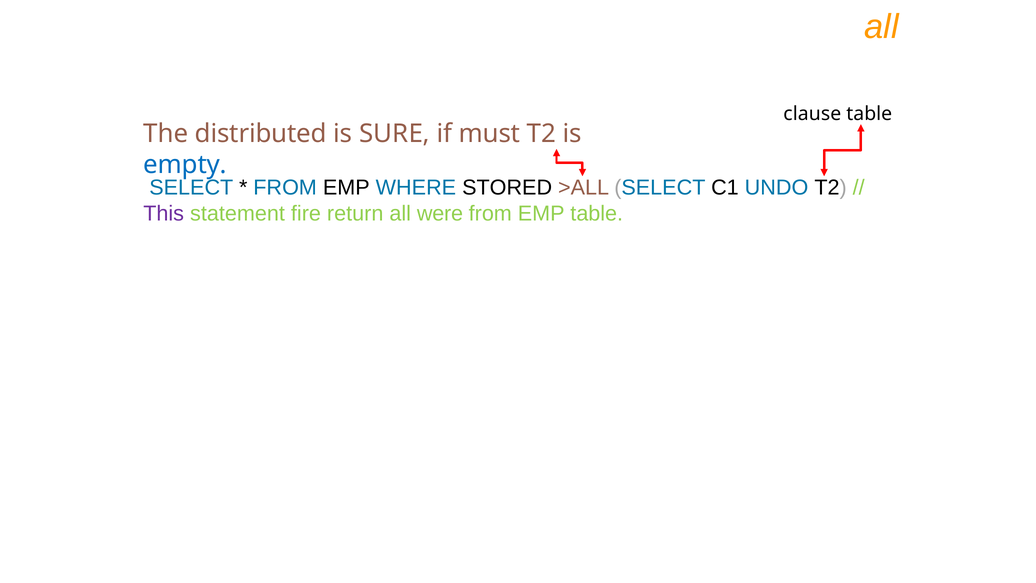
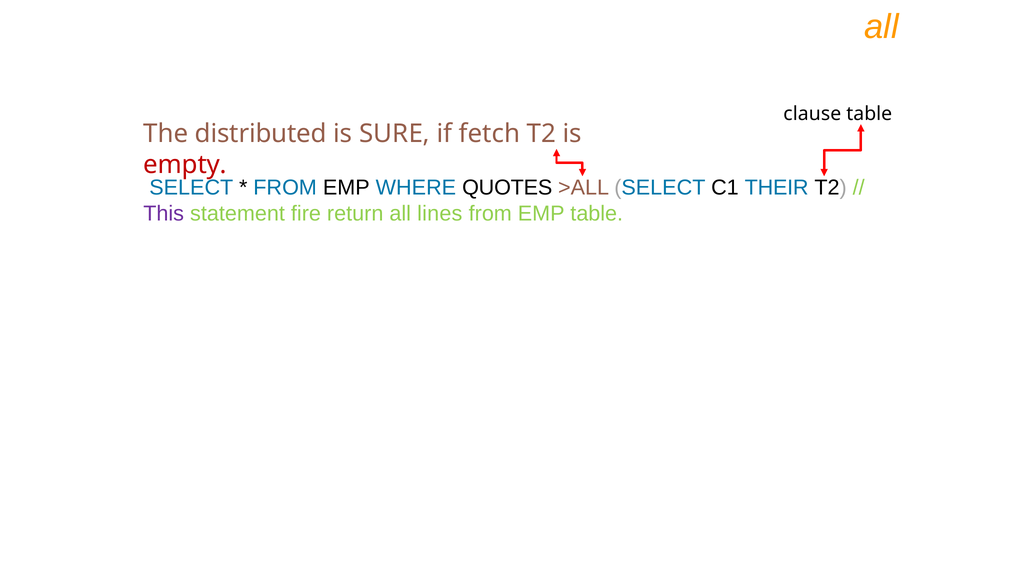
must: must -> fetch
empty colour: blue -> red
STORED: STORED -> QUOTES
UNDO: UNDO -> THEIR
were: were -> lines
